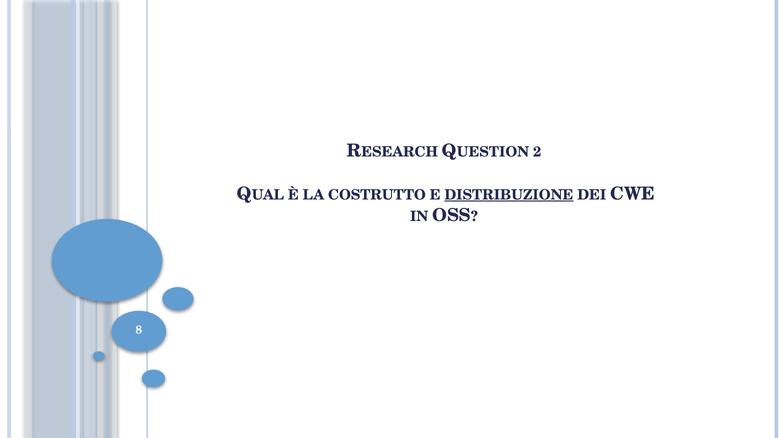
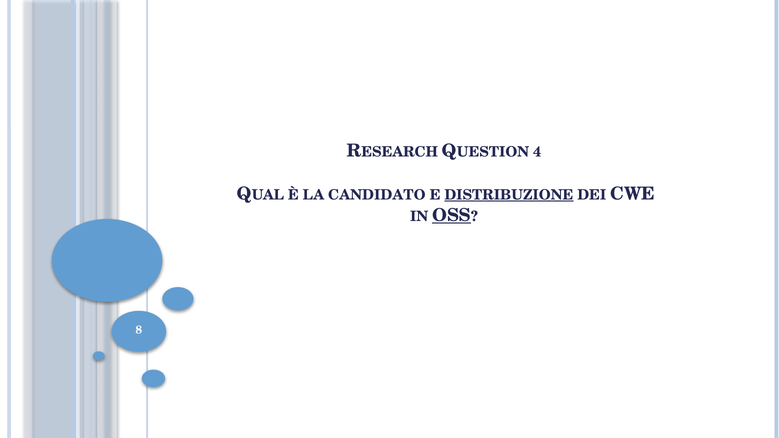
2: 2 -> 4
COSTRUTTO: COSTRUTTO -> CANDIDATO
OSS underline: none -> present
